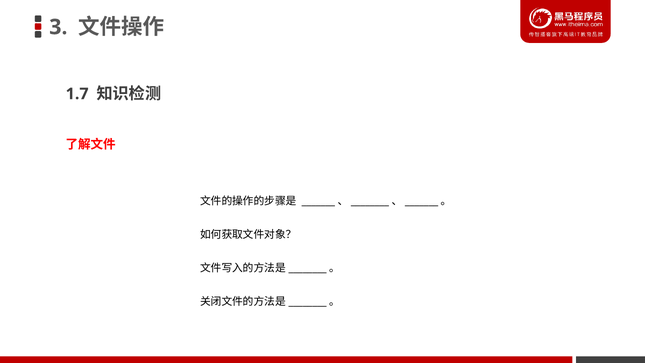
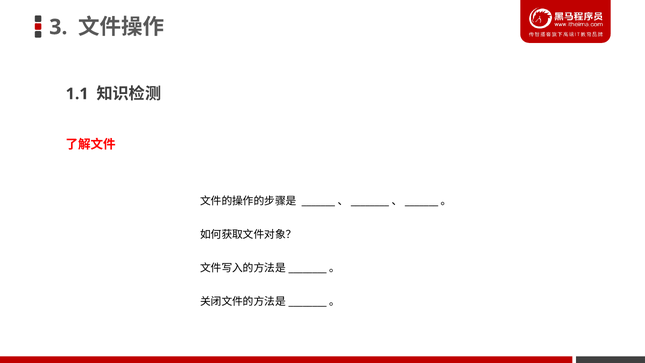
1.7: 1.7 -> 1.1
